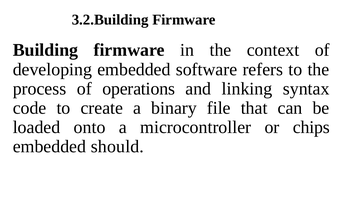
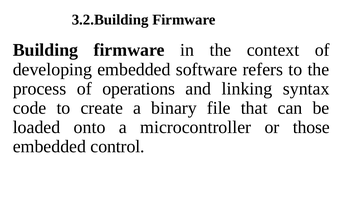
chips: chips -> those
should: should -> control
